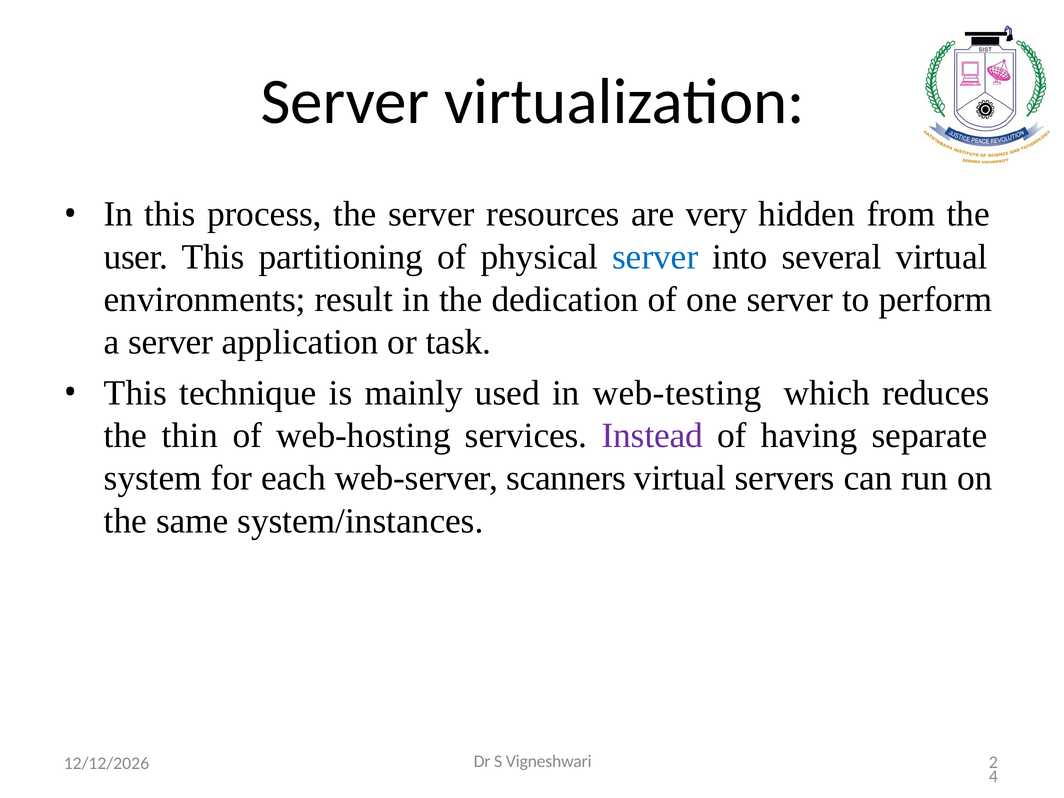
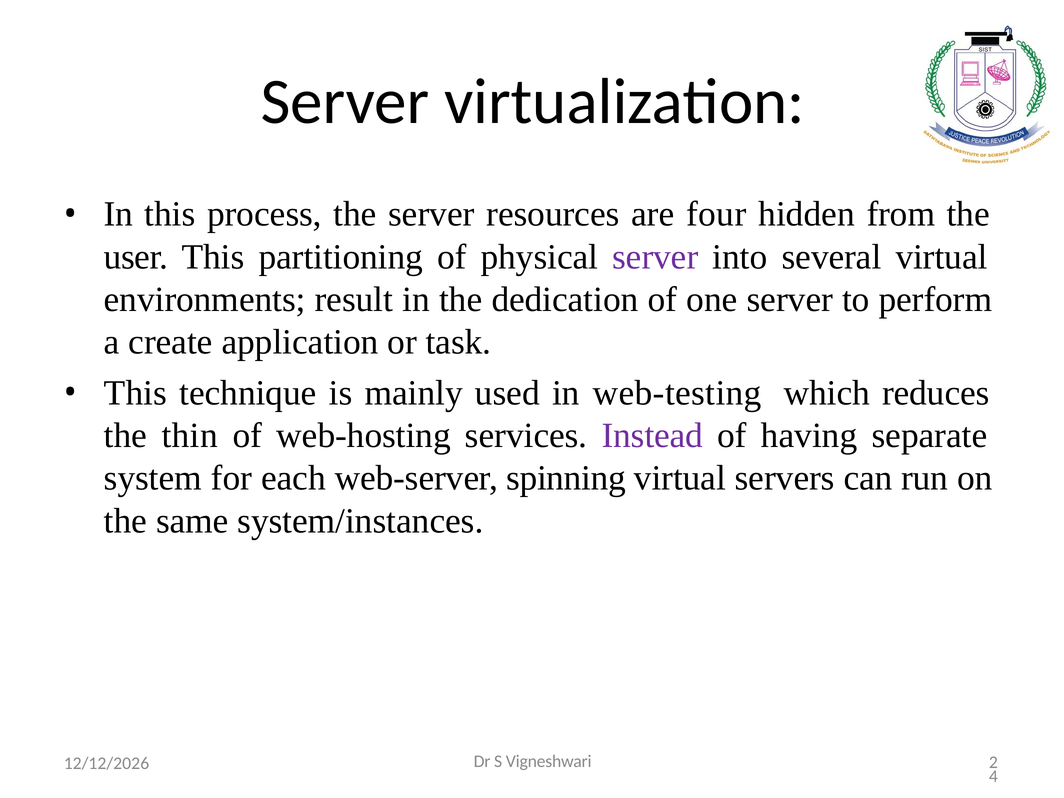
very: very -> four
server at (655, 257) colour: blue -> purple
a server: server -> create
scanners: scanners -> spinning
